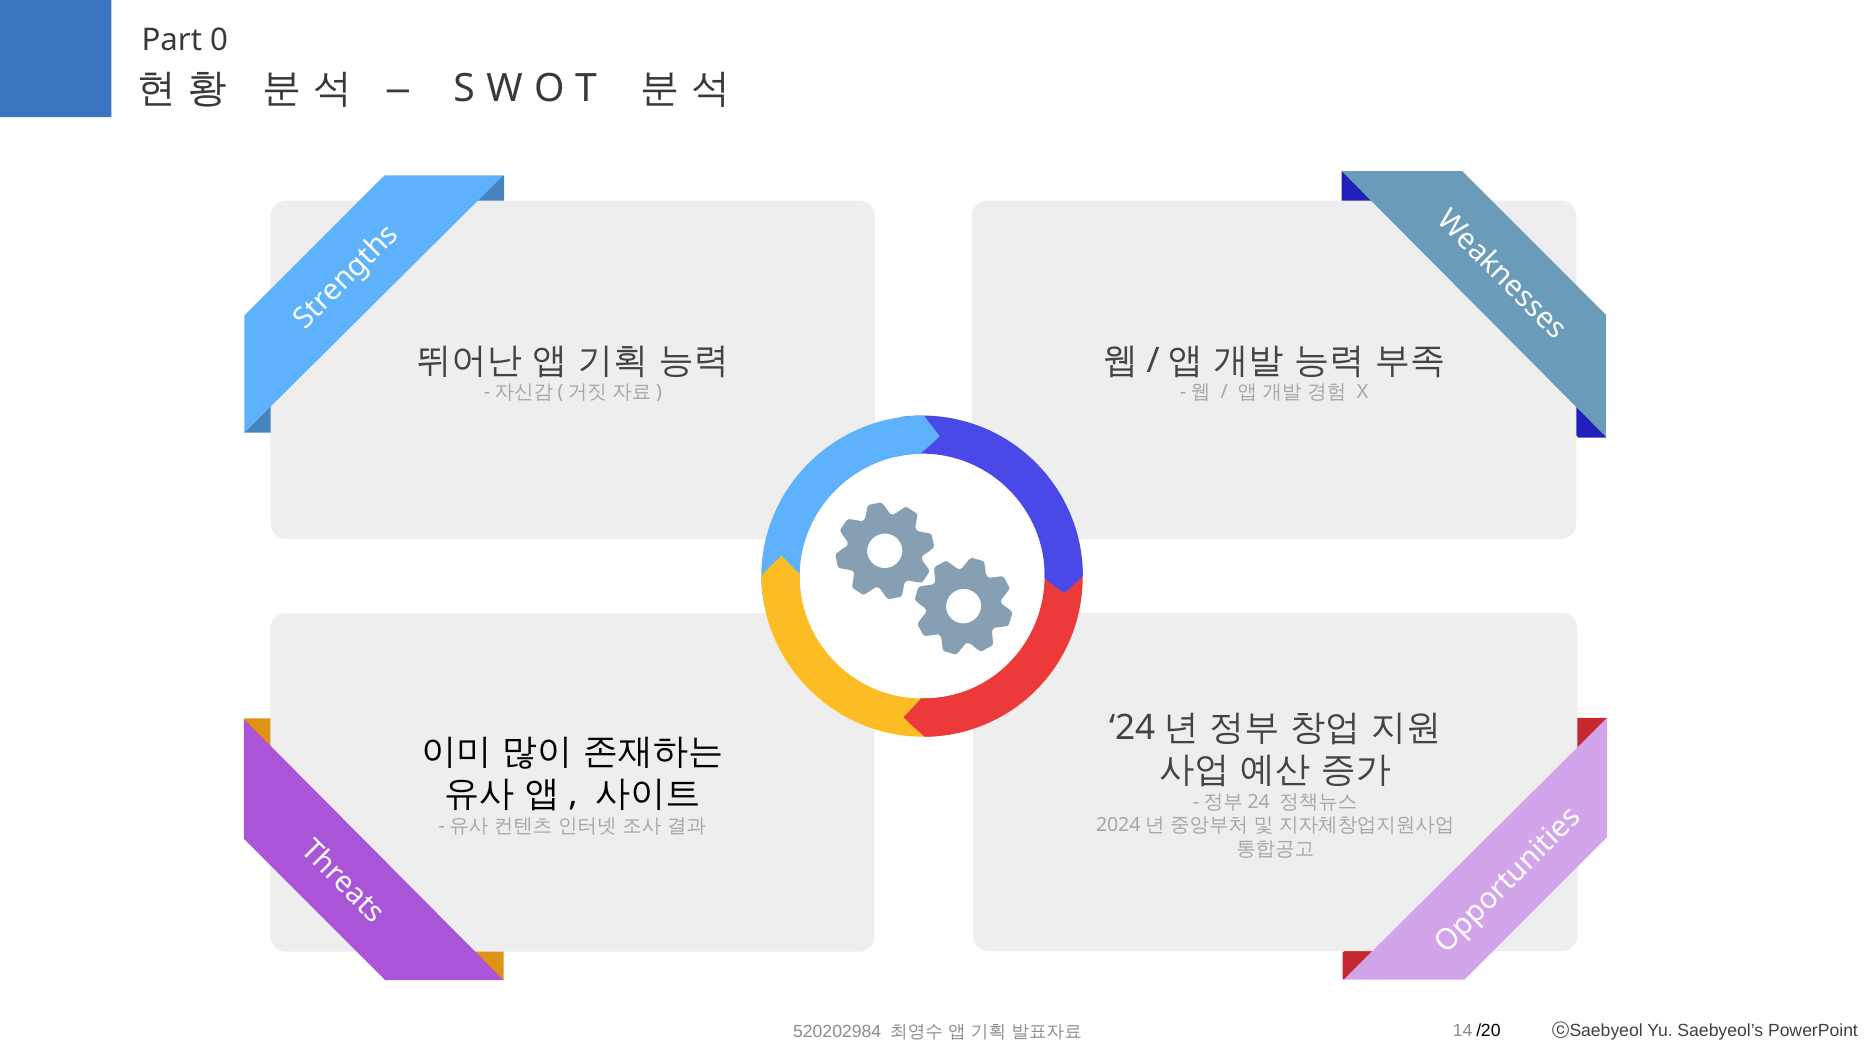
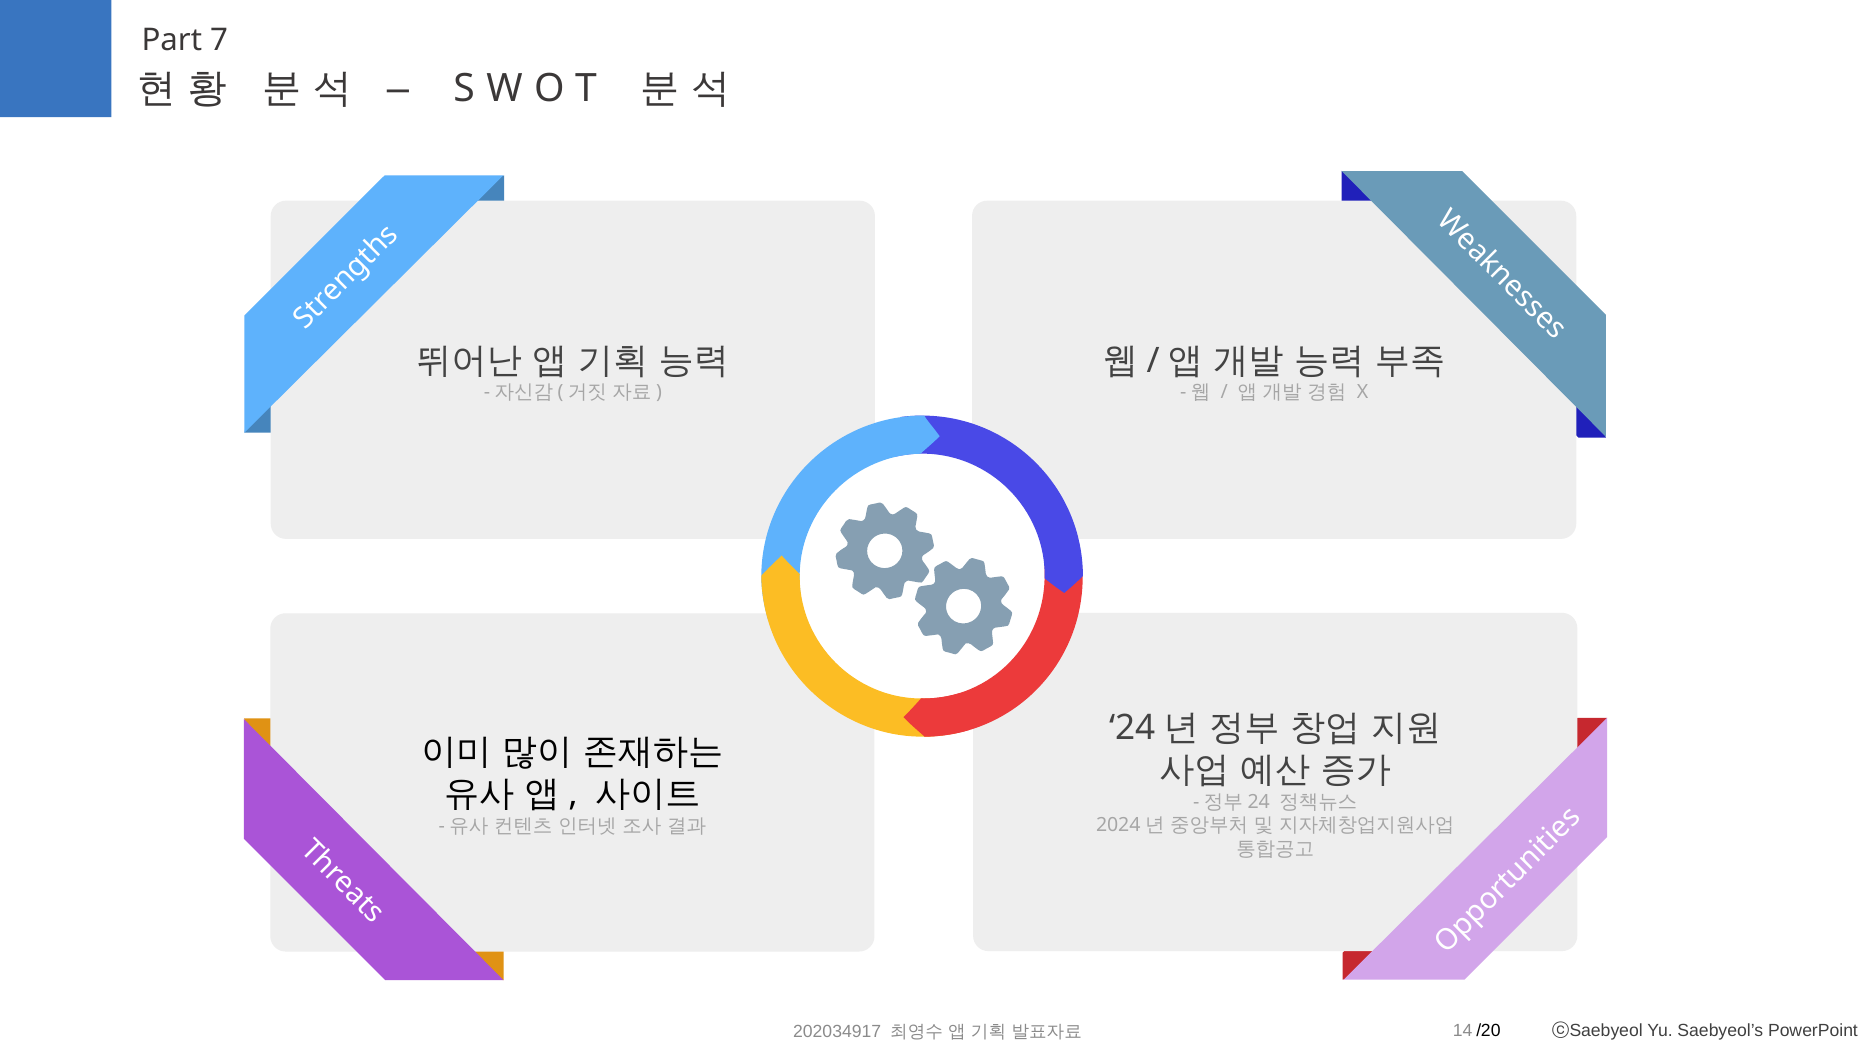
0: 0 -> 7
520202984: 520202984 -> 202034917
